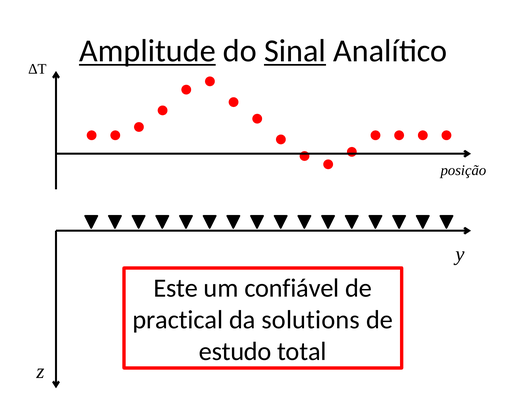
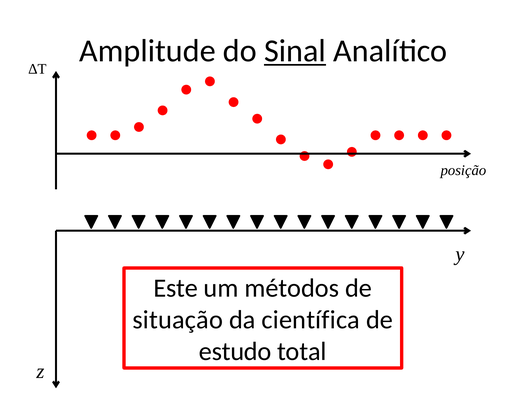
Amplitude underline: present -> none
confiável: confiável -> métodos
practical: practical -> situação
solutions: solutions -> científica
